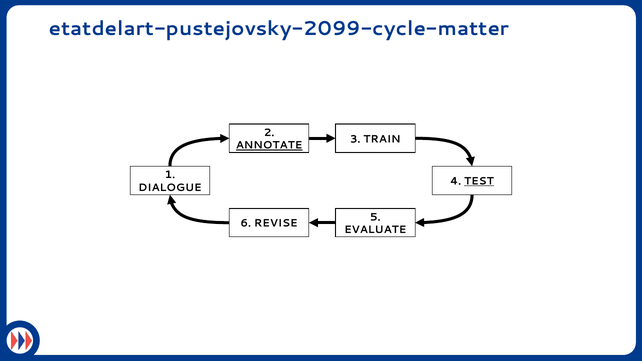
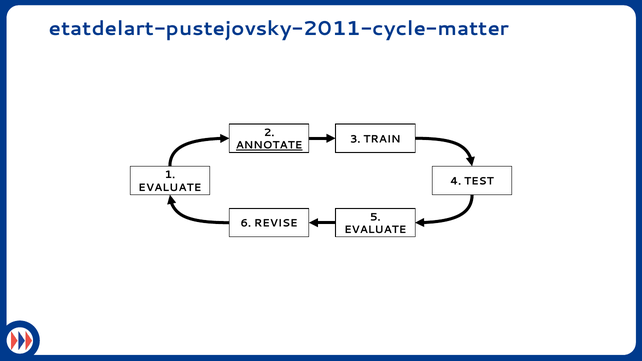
etatdelart-pustejovsky-2099-cycle-matter: etatdelart-pustejovsky-2099-cycle-matter -> etatdelart-pustejovsky-2011-cycle-matter
TEST underline: present -> none
DIALOGUE at (170, 188): DIALOGUE -> EVALUATE
